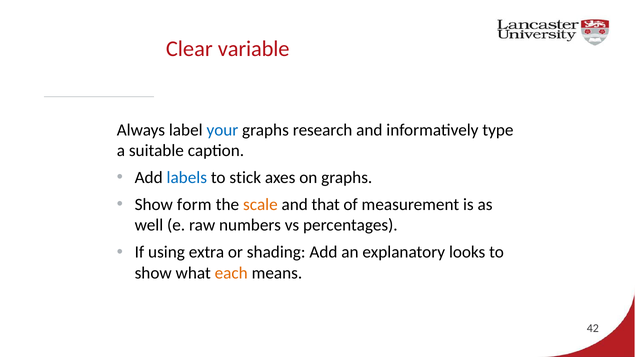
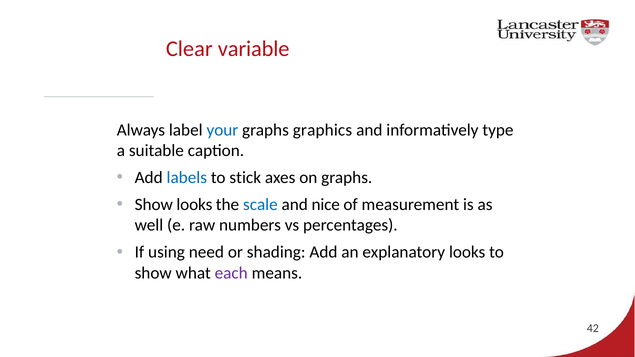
research: research -> graphics
Show form: form -> looks
scale colour: orange -> blue
that: that -> nice
extra: extra -> need
each colour: orange -> purple
